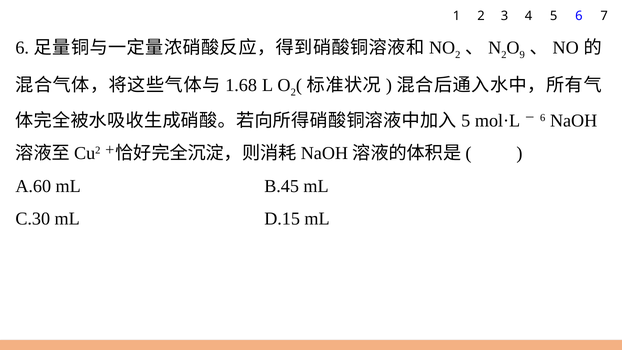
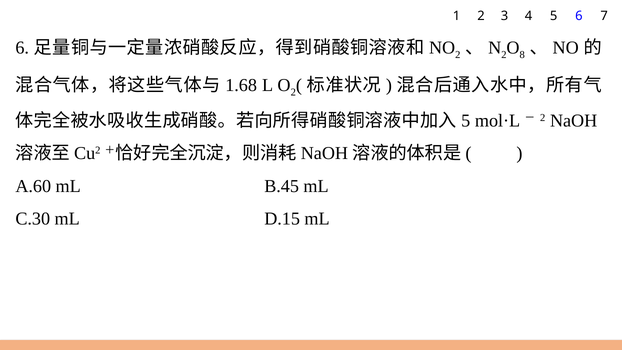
9: 9 -> 8
6 at (543, 118): 6 -> 2
